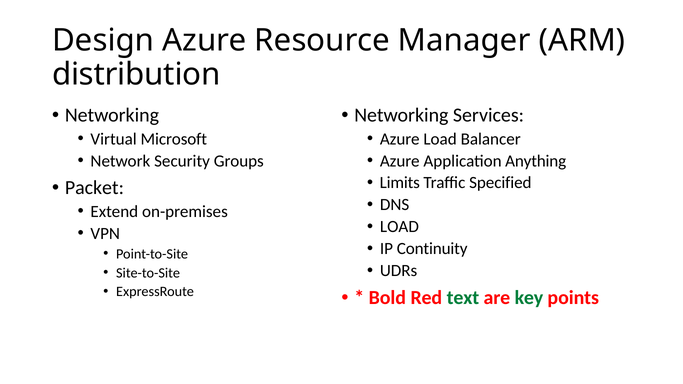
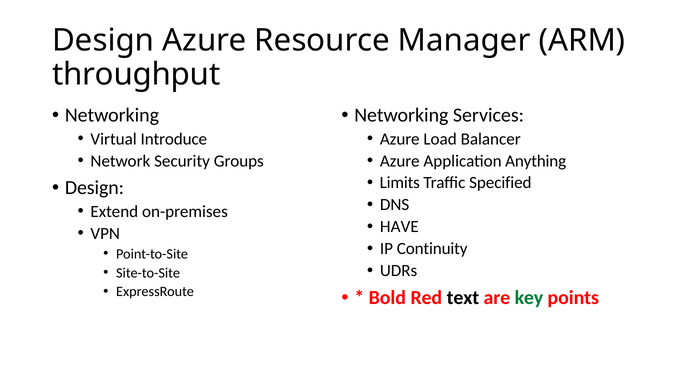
distribution: distribution -> throughput
Microsoft: Microsoft -> Introduce
Packet at (94, 188): Packet -> Design
LOAD at (399, 227): LOAD -> HAVE
text colour: green -> black
